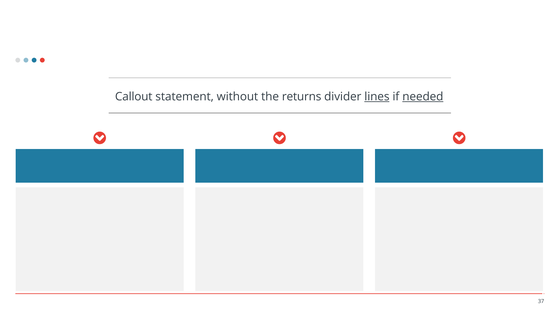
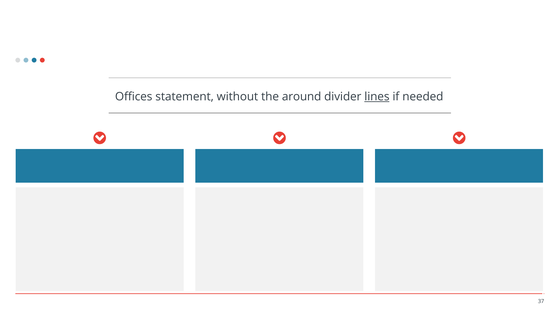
Callout: Callout -> Offices
returns: returns -> around
needed underline: present -> none
